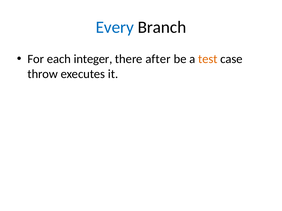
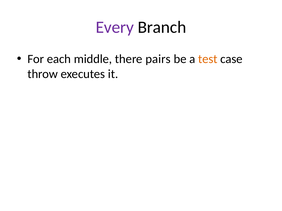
Every colour: blue -> purple
integer: integer -> middle
after: after -> pairs
